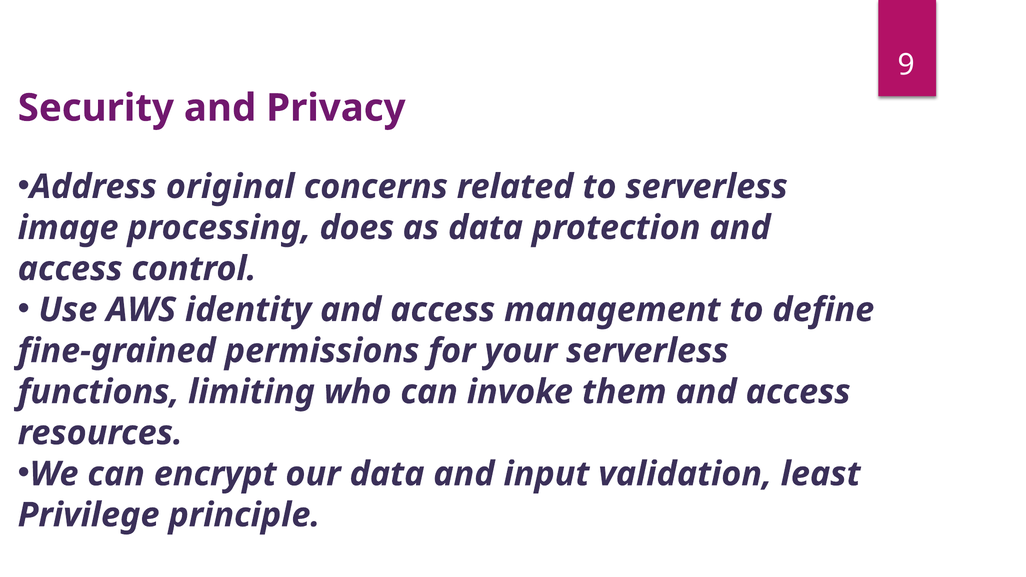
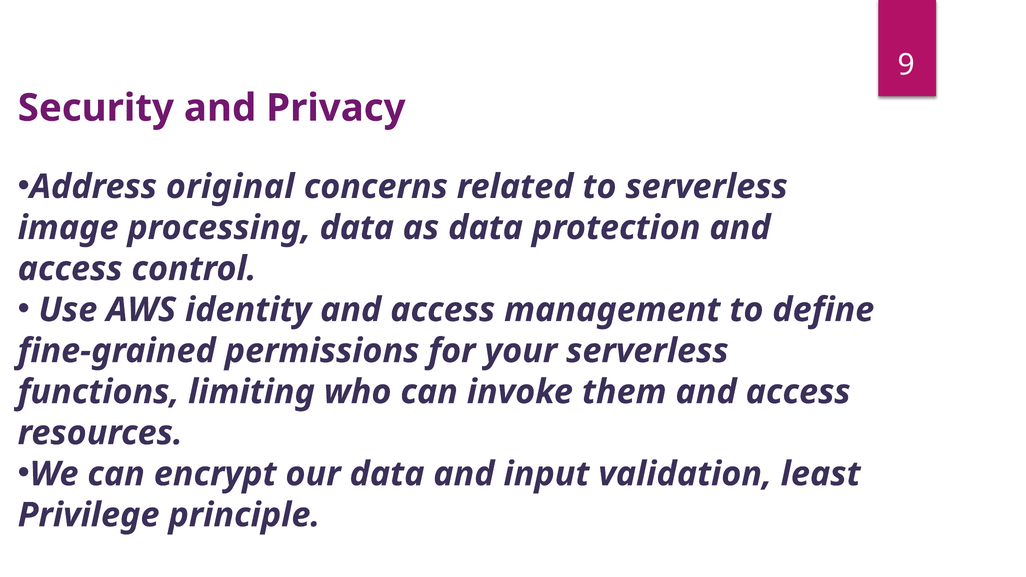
processing does: does -> data
